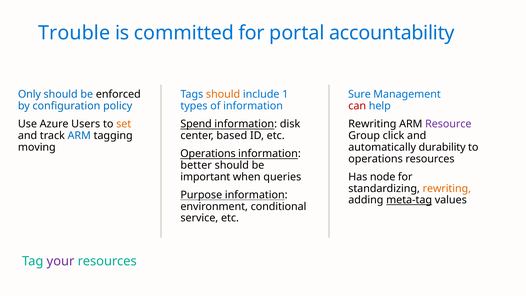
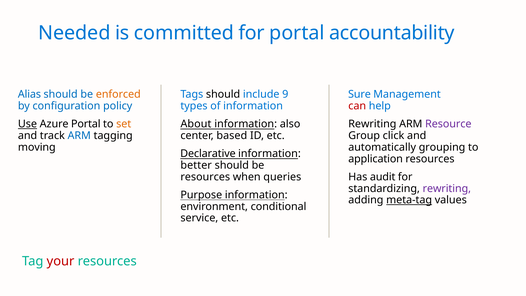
Trouble: Trouble -> Needed
Only: Only -> Alias
enforced colour: black -> orange
should at (223, 94) colour: orange -> black
1: 1 -> 9
Use underline: none -> present
Azure Users: Users -> Portal
Spend: Spend -> About
disk: disk -> also
durability: durability -> grouping
Operations at (208, 154): Operations -> Declarative
operations at (376, 159): operations -> application
important at (205, 177): important -> resources
node: node -> audit
rewriting at (447, 188) colour: orange -> purple
your colour: purple -> red
